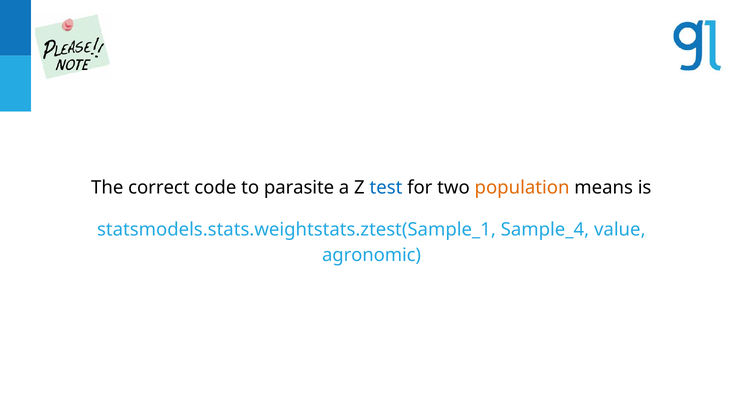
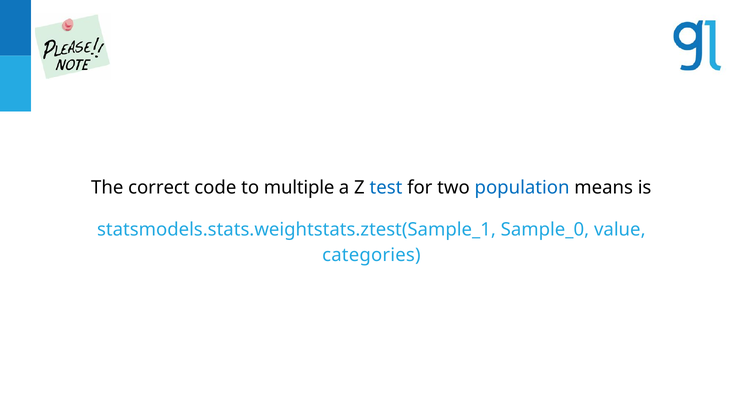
parasite: parasite -> multiple
population colour: orange -> blue
Sample_4: Sample_4 -> Sample_0
agronomic: agronomic -> categories
